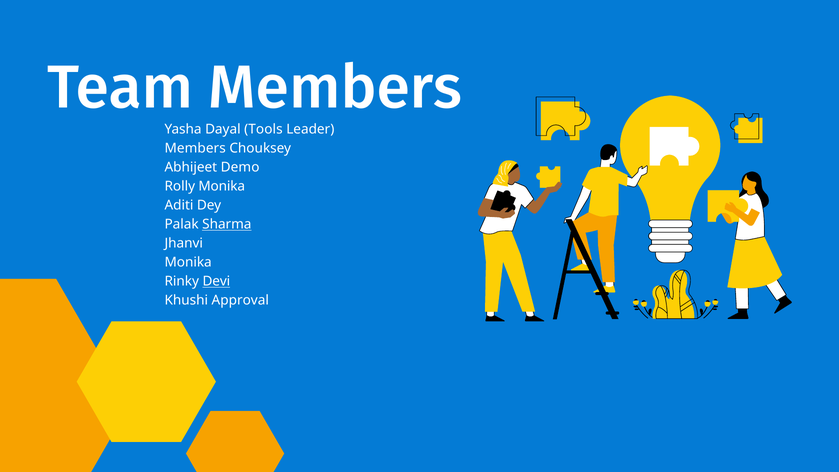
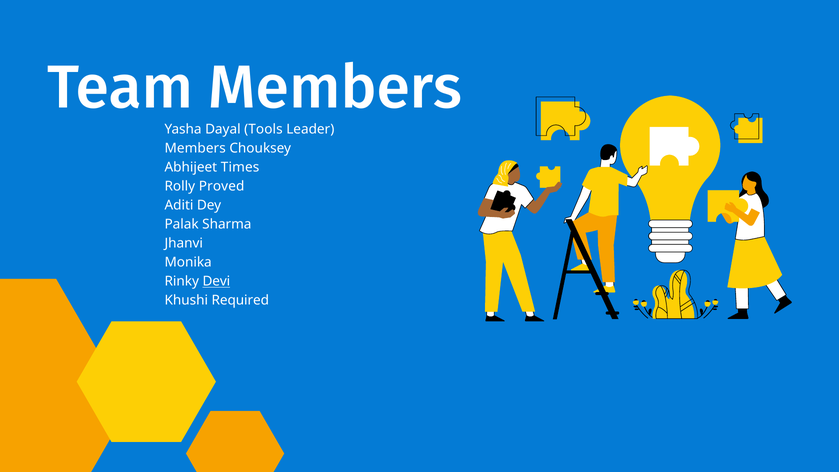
Demo: Demo -> Times
Rolly Monika: Monika -> Proved
Sharma underline: present -> none
Approval: Approval -> Required
